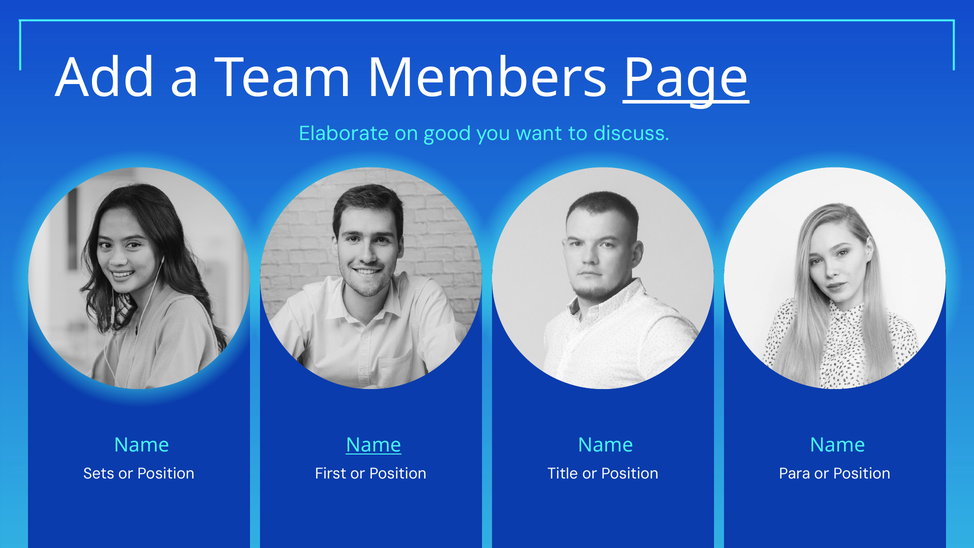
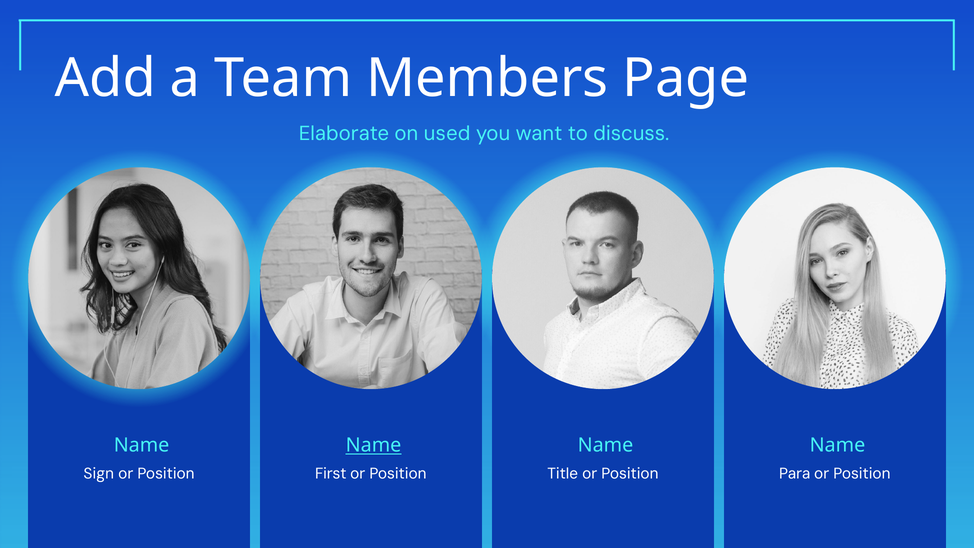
Page underline: present -> none
good: good -> used
Sets: Sets -> Sign
